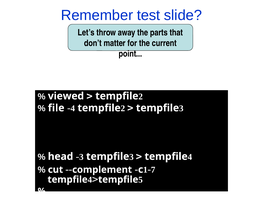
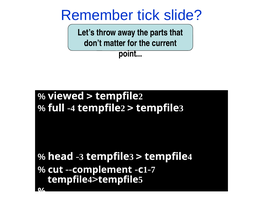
test: test -> tick
file at (56, 108): file -> full
